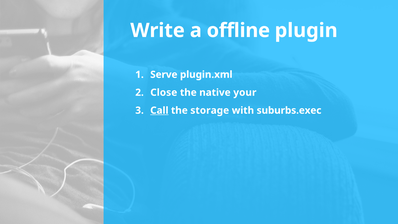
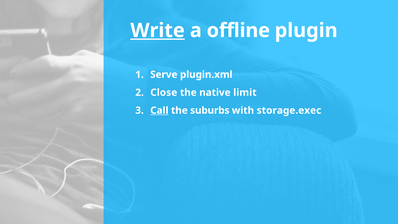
Write underline: none -> present
your: your -> limit
storage: storage -> suburbs
suburbs.exec: suburbs.exec -> storage.exec
